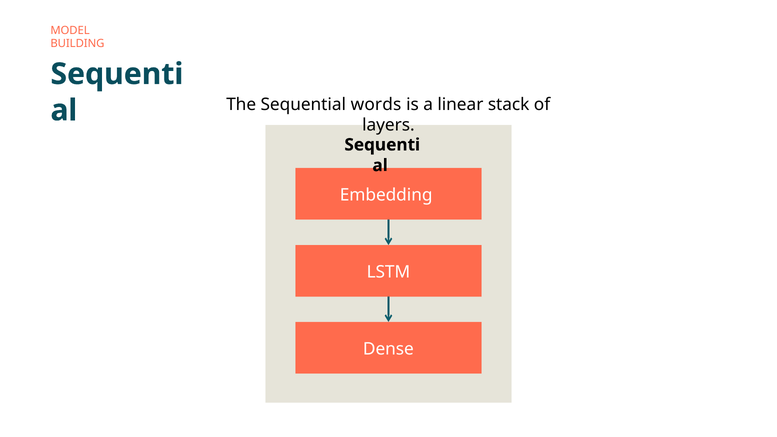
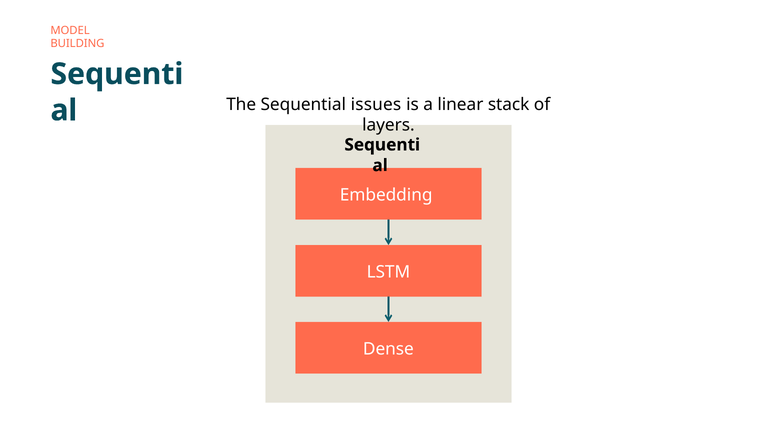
words: words -> issues
